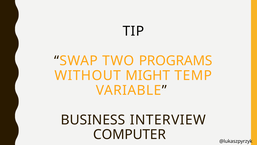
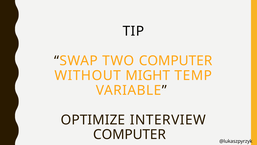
TWO PROGRAMS: PROGRAMS -> COMPUTER
BUSINESS: BUSINESS -> OPTIMIZE
